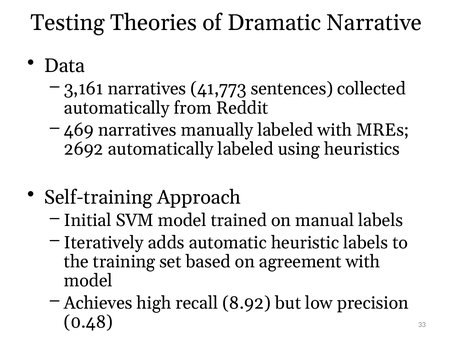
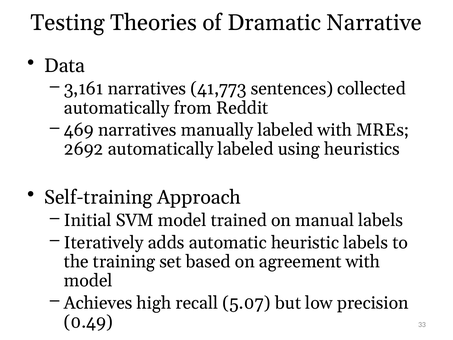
8.92: 8.92 -> 5.07
0.48: 0.48 -> 0.49
